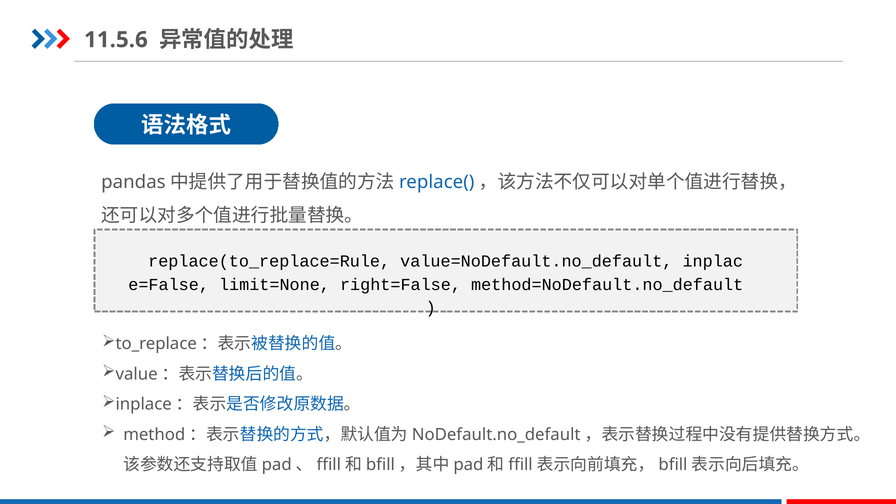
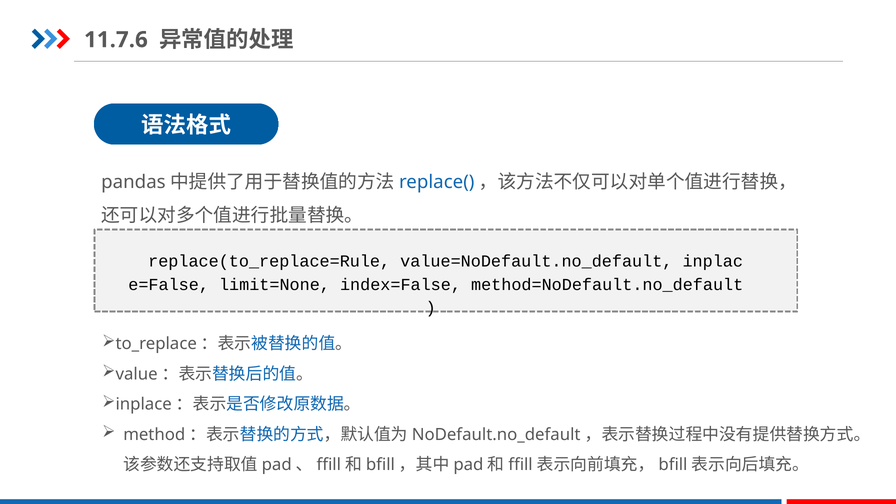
11.5.6: 11.5.6 -> 11.7.6
right=False: right=False -> index=False
